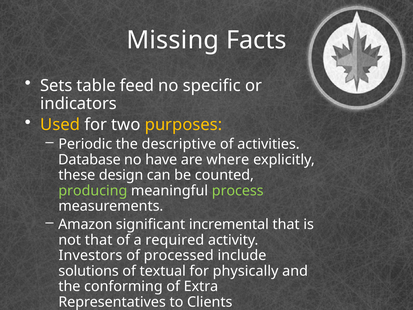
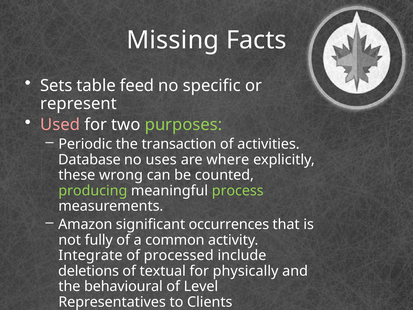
indicators: indicators -> represent
Used colour: yellow -> pink
purposes colour: yellow -> light green
descriptive: descriptive -> transaction
have: have -> uses
design: design -> wrong
incremental: incremental -> occurrences
not that: that -> fully
required: required -> common
Investors: Investors -> Integrate
solutions: solutions -> deletions
conforming: conforming -> behavioural
Extra: Extra -> Level
